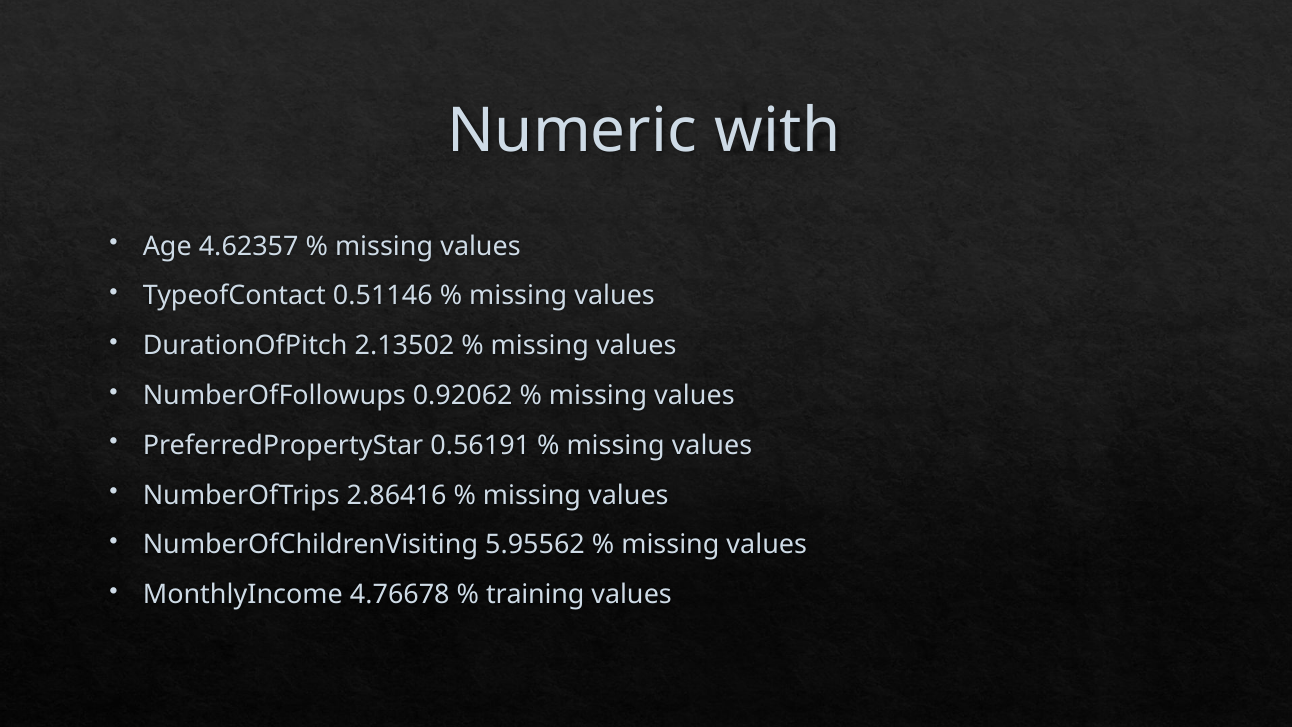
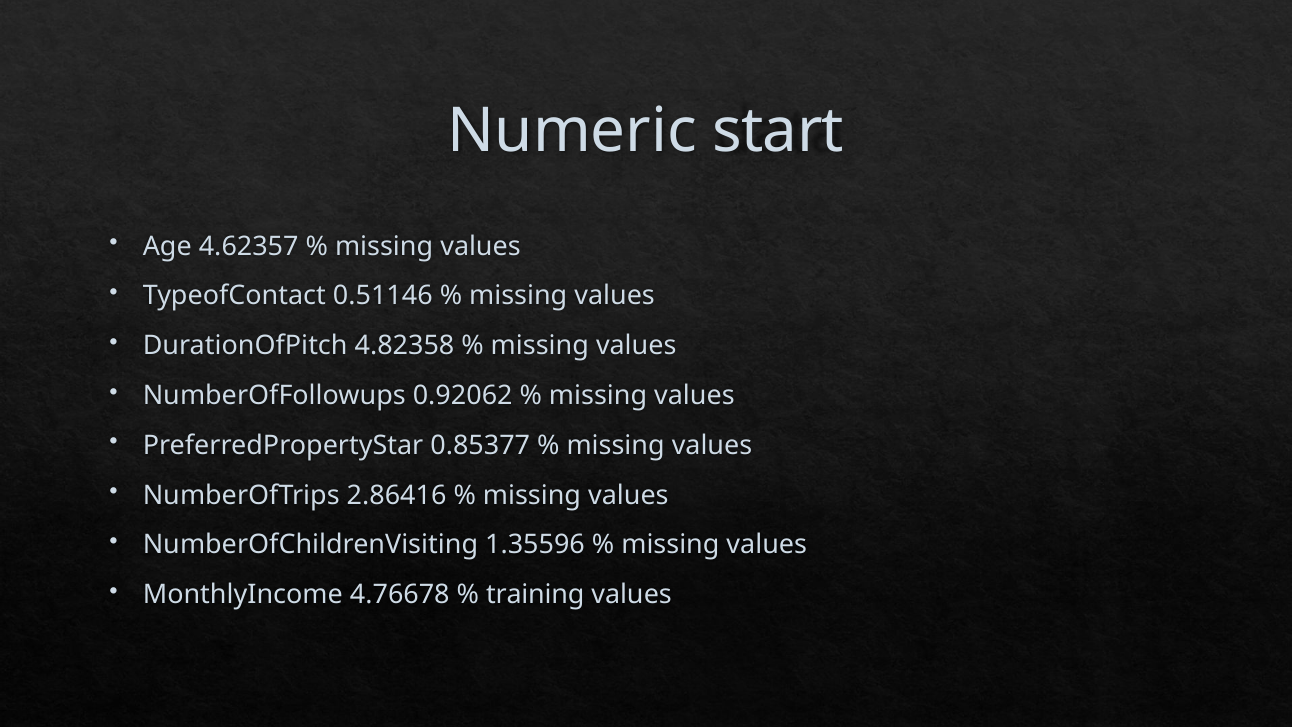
with: with -> start
2.13502: 2.13502 -> 4.82358
0.56191: 0.56191 -> 0.85377
5.95562: 5.95562 -> 1.35596
